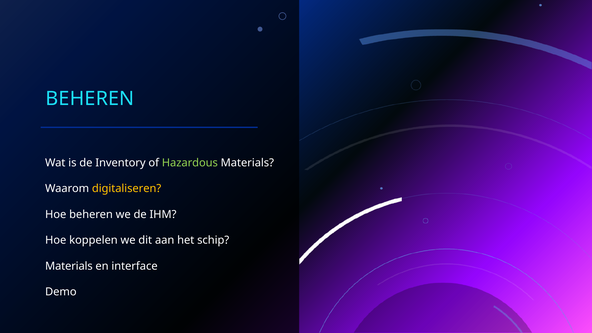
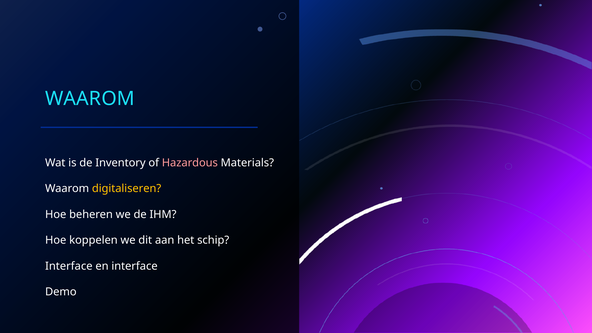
BEHEREN at (90, 99): BEHEREN -> WAAROM
Hazardous colour: light green -> pink
Materials at (69, 266): Materials -> Interface
